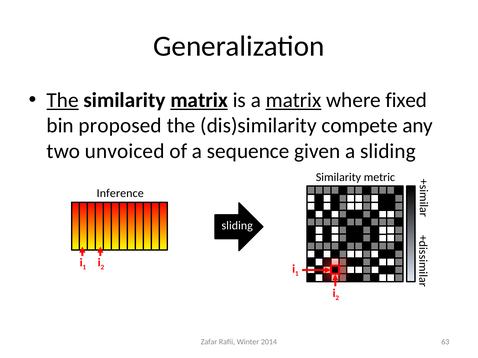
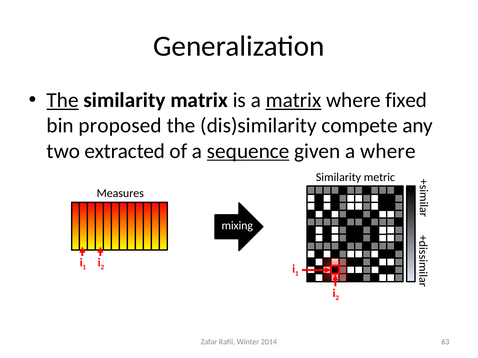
matrix at (199, 100) underline: present -> none
unvoiced: unvoiced -> extracted
sequence underline: none -> present
a sliding: sliding -> where
Inference: Inference -> Measures
sliding at (237, 226): sliding -> mixing
